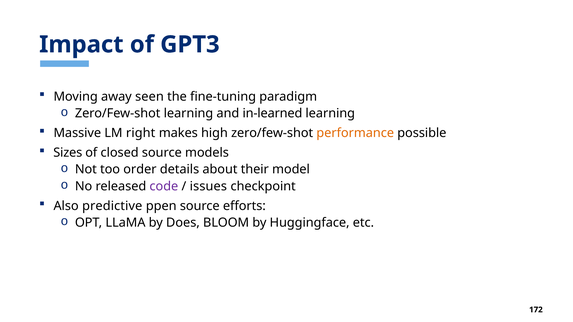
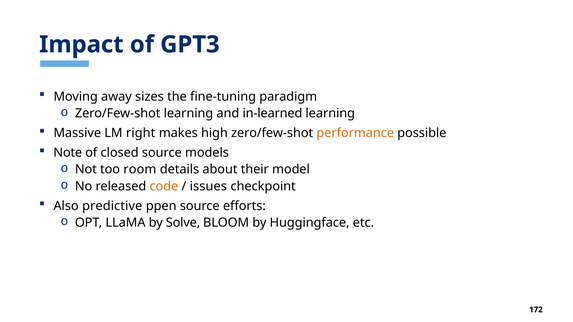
seen: seen -> sizes
Sizes: Sizes -> Note
order: order -> room
code colour: purple -> orange
Does: Does -> Solve
